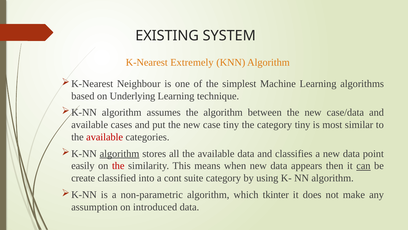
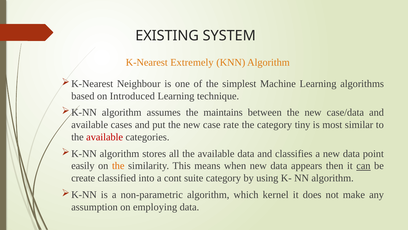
Underlying: Underlying -> Introduced
the algorithm: algorithm -> maintains
case tiny: tiny -> rate
algorithm at (120, 153) underline: present -> none
the at (118, 166) colour: red -> orange
tkinter: tkinter -> kernel
introduced: introduced -> employing
